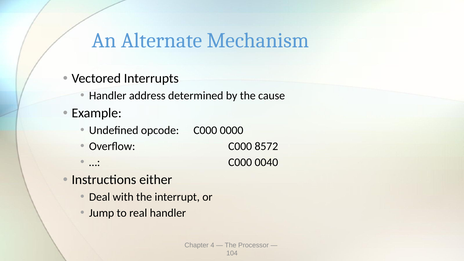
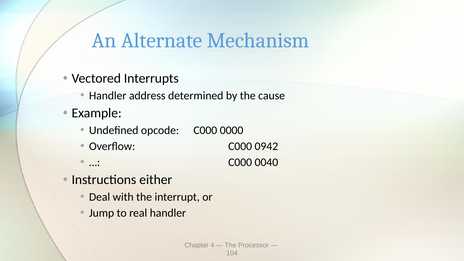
8572: 8572 -> 0942
